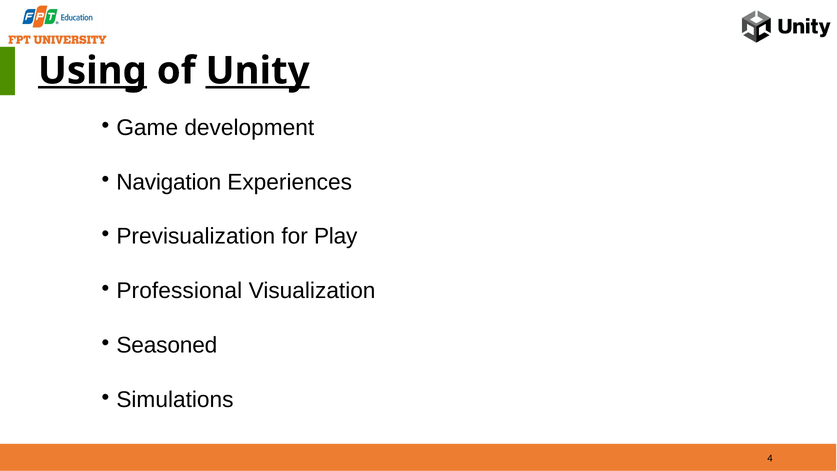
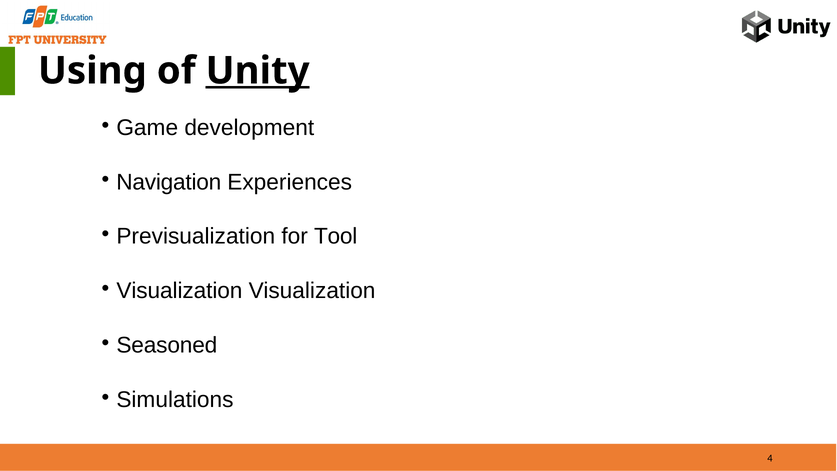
Using underline: present -> none
Play: Play -> Tool
Professional at (179, 291): Professional -> Visualization
